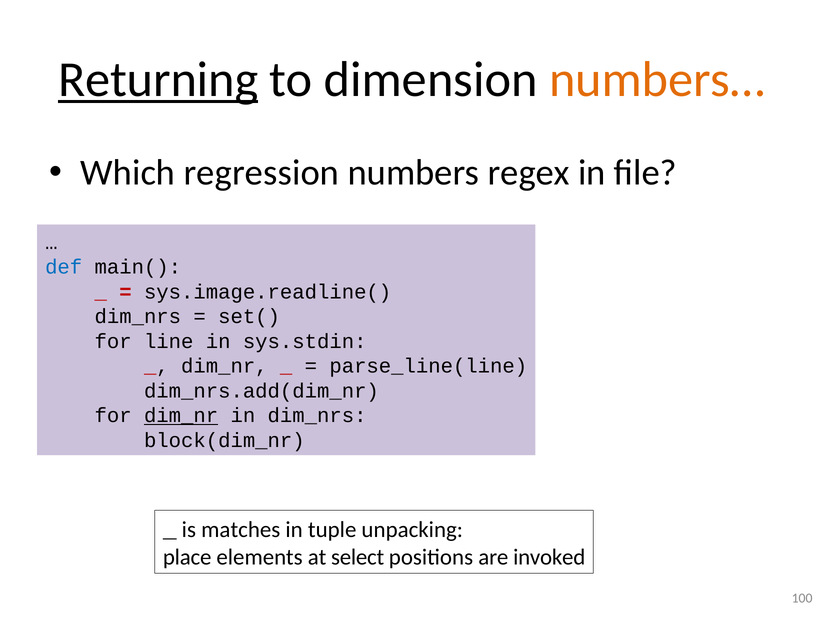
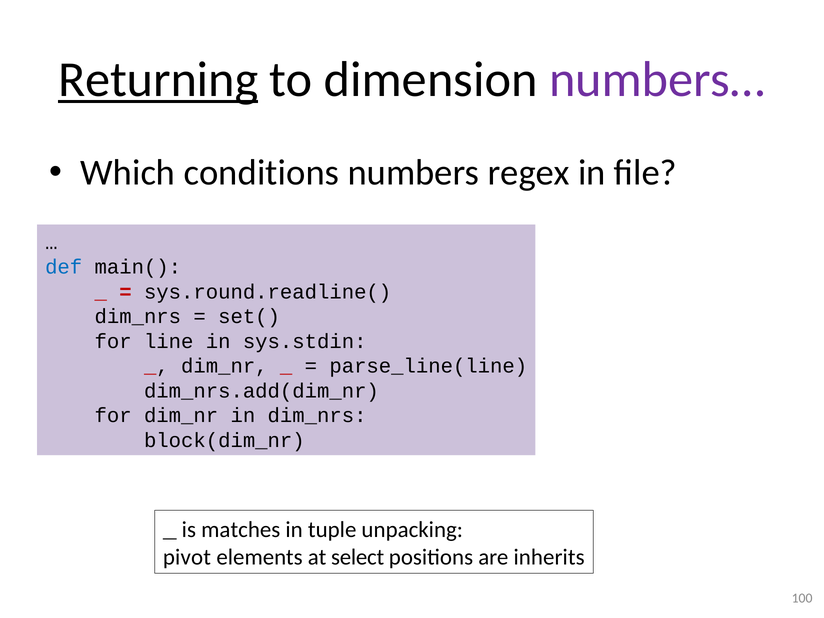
numbers… colour: orange -> purple
regression: regression -> conditions
sys.image.readline(: sys.image.readline( -> sys.round.readline(
dim_nr at (181, 416) underline: present -> none
place: place -> pivot
invoked: invoked -> inherits
